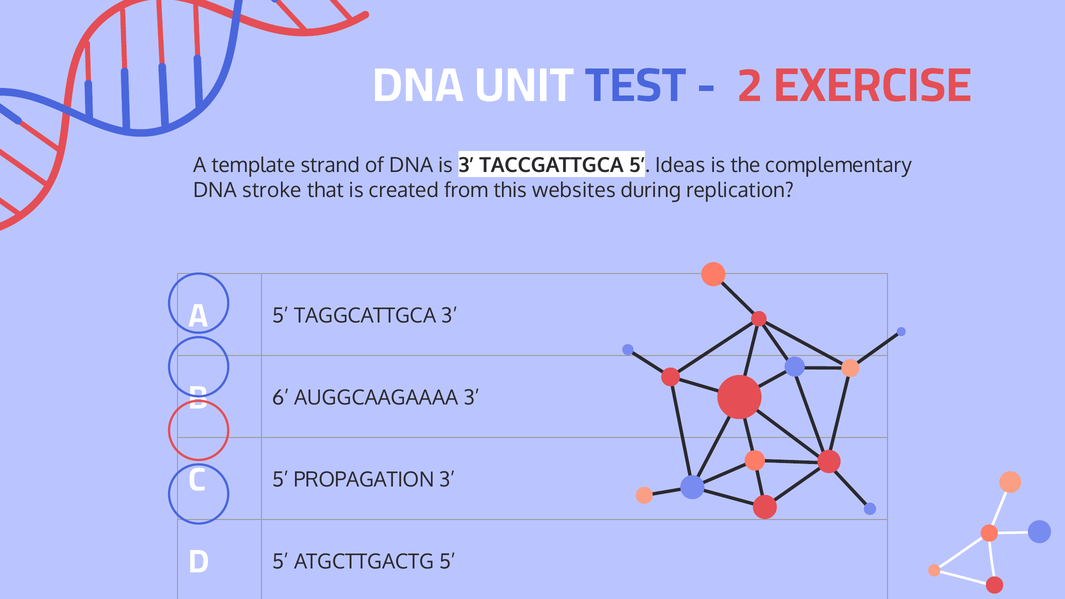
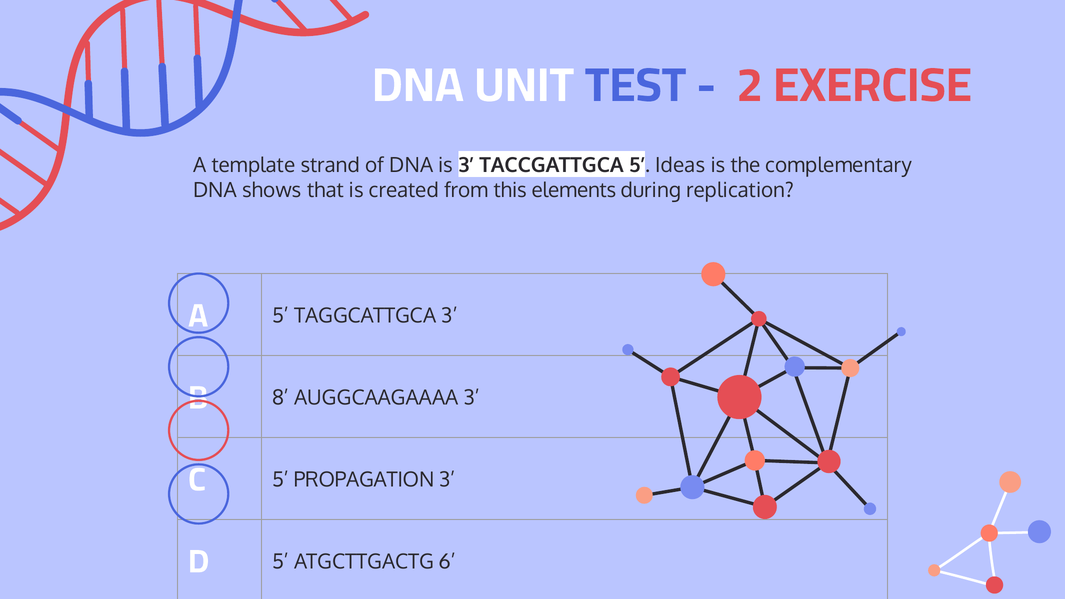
stroke: stroke -> shows
websites: websites -> elements
6: 6 -> 8
ATGCTTGACTG 5: 5 -> 6
